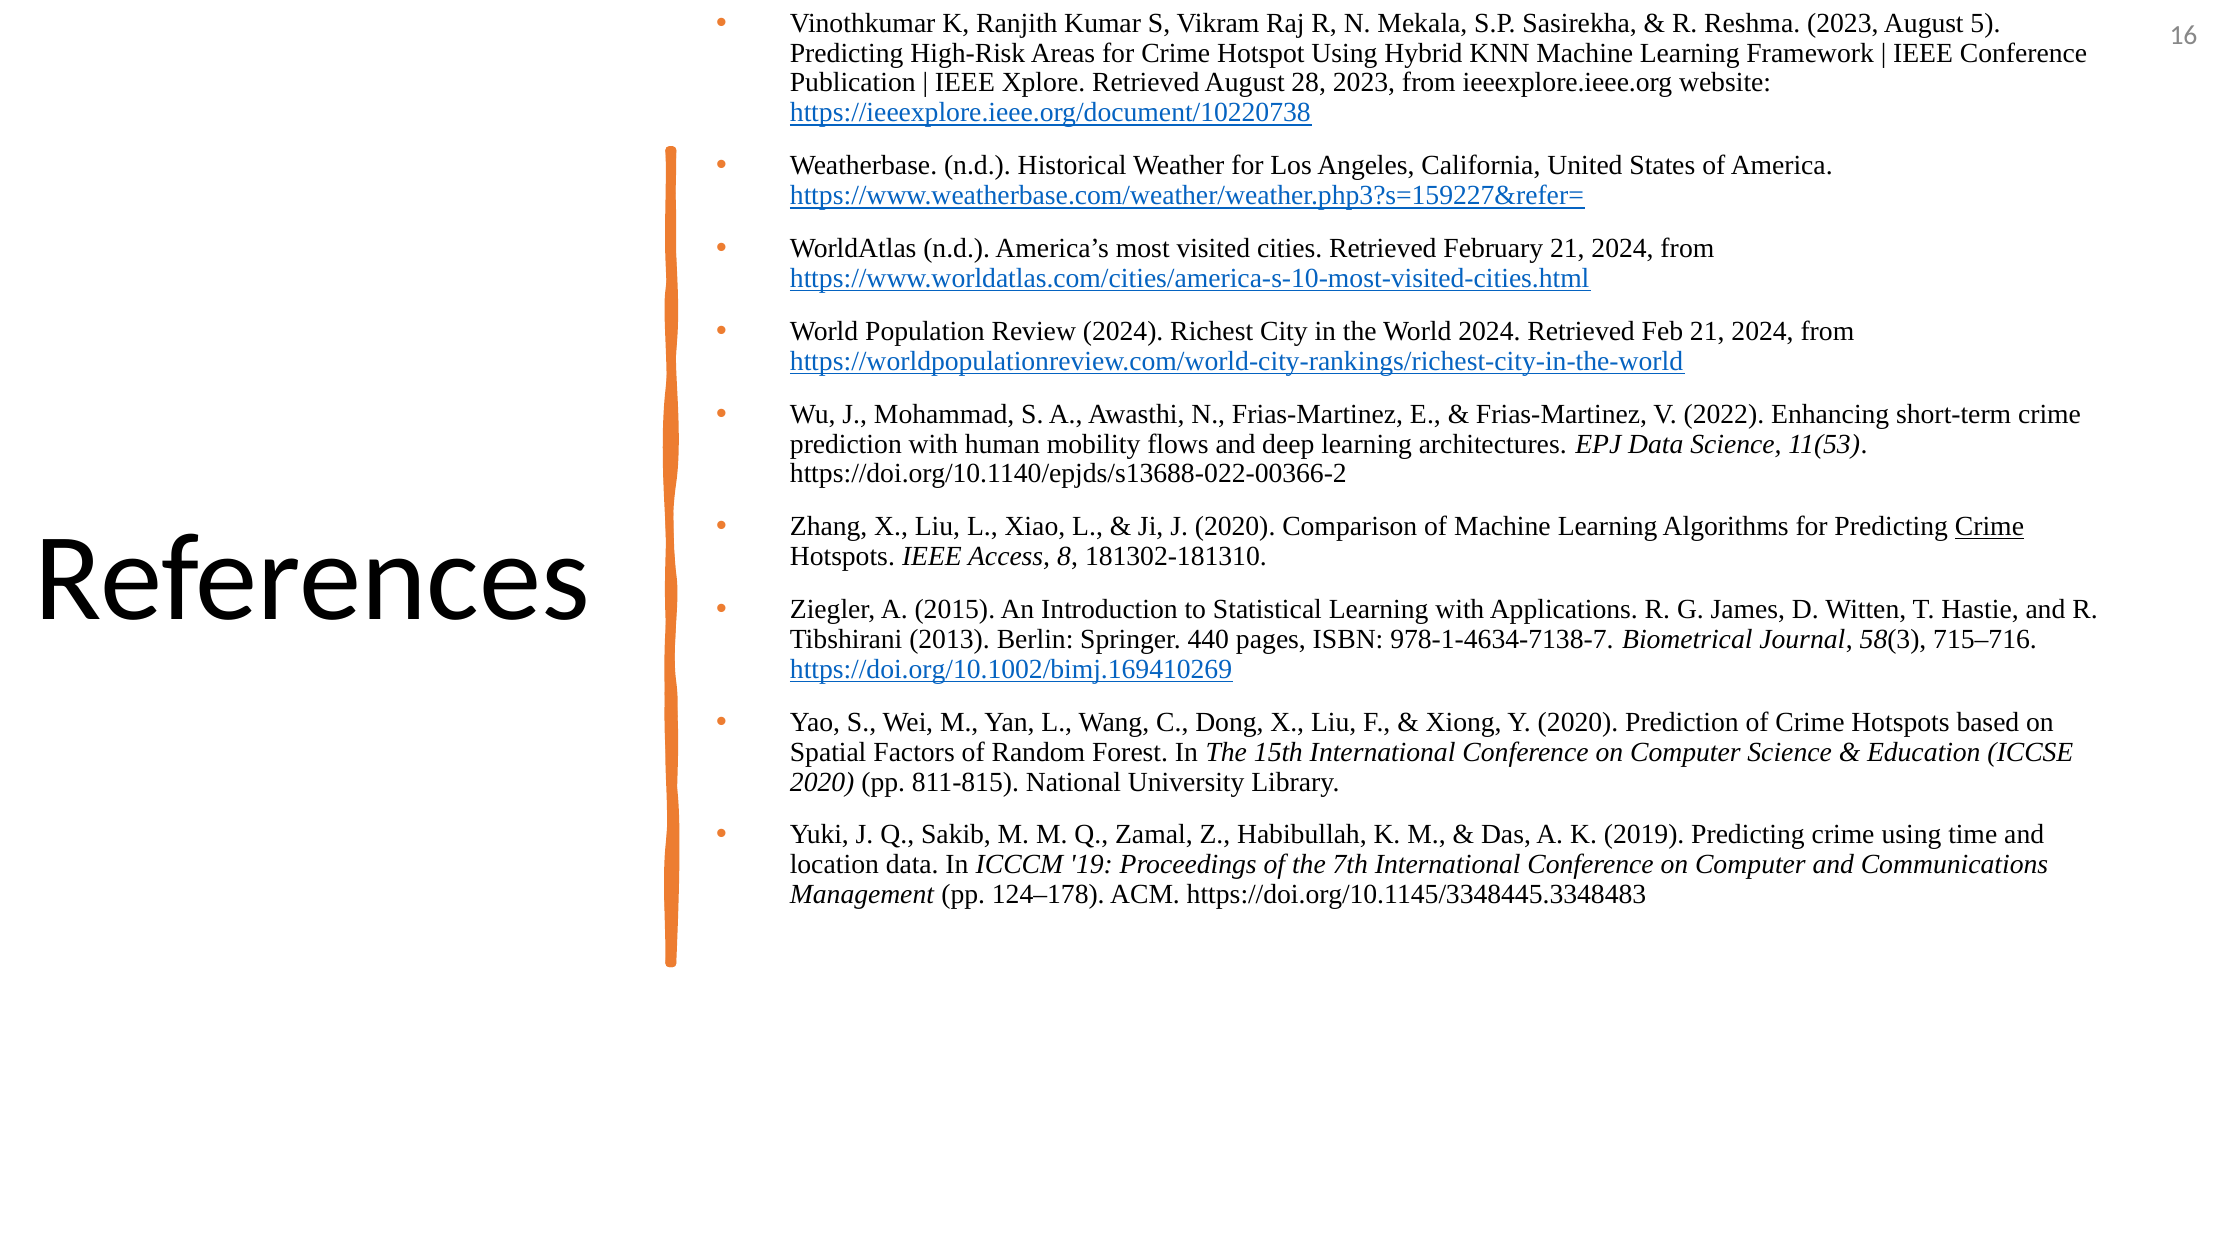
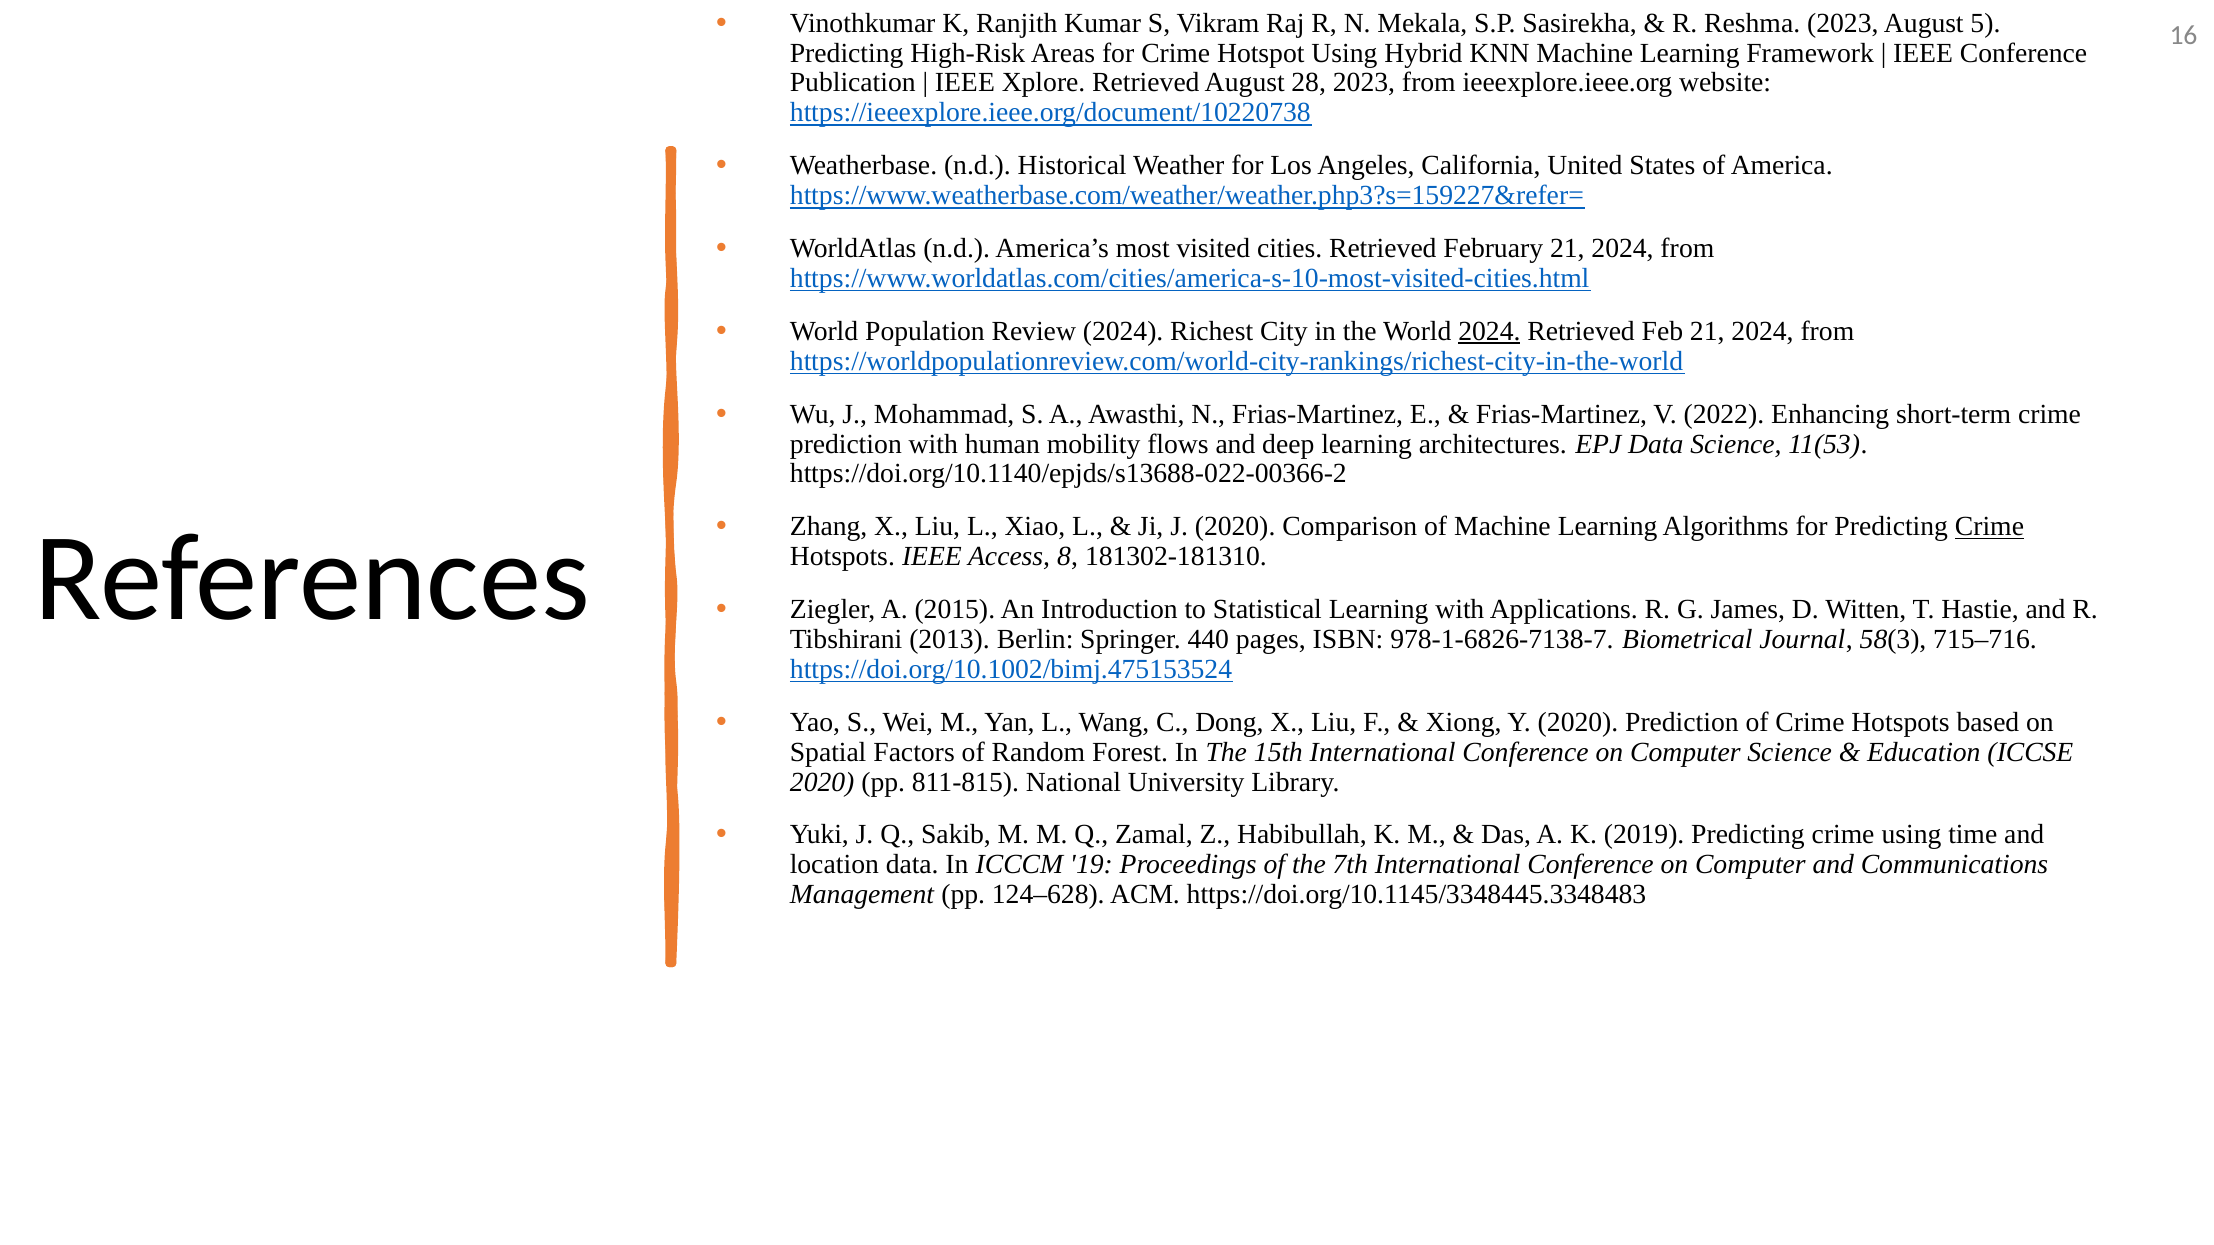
2024 at (1489, 331) underline: none -> present
978-1-4634-7138-7: 978-1-4634-7138-7 -> 978-1-6826-7138-7
https://doi.org/10.1002/bimj.169410269: https://doi.org/10.1002/bimj.169410269 -> https://doi.org/10.1002/bimj.475153524
124–178: 124–178 -> 124–628
